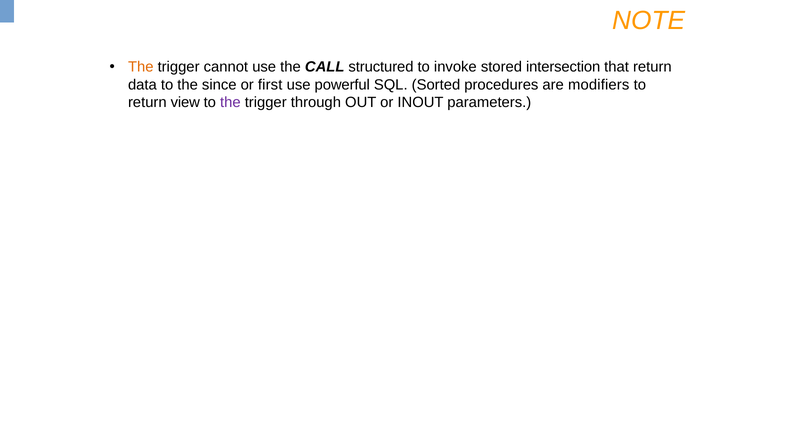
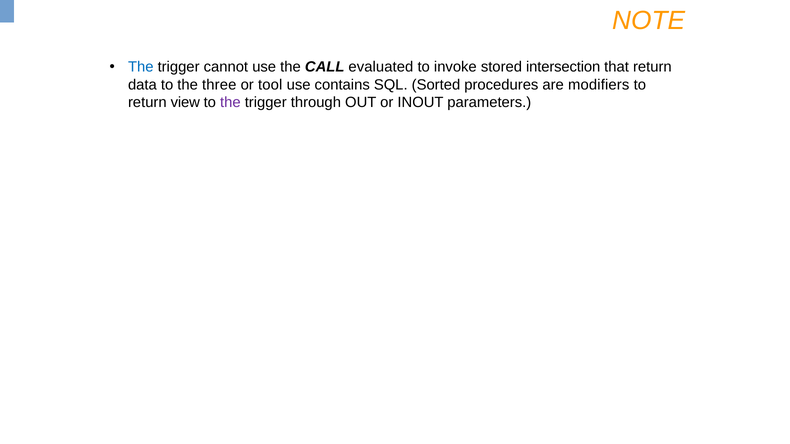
The at (141, 67) colour: orange -> blue
structured: structured -> evaluated
since: since -> three
first: first -> tool
powerful: powerful -> contains
